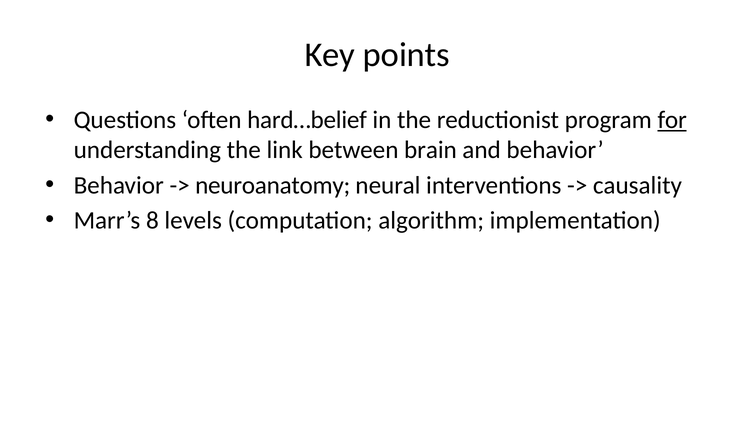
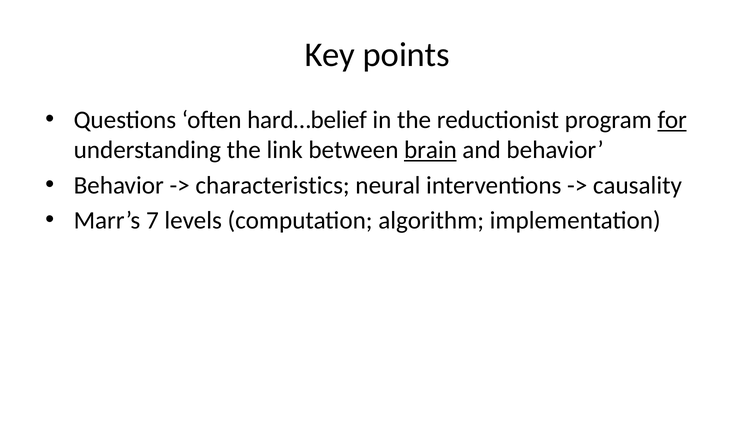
brain underline: none -> present
neuroanatomy: neuroanatomy -> characteristics
8: 8 -> 7
